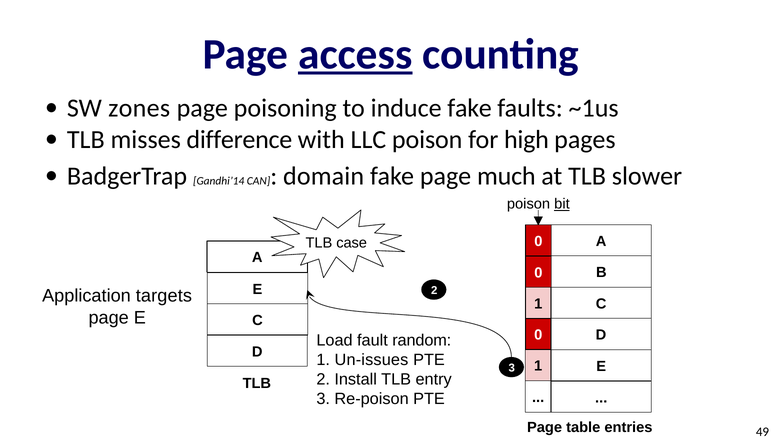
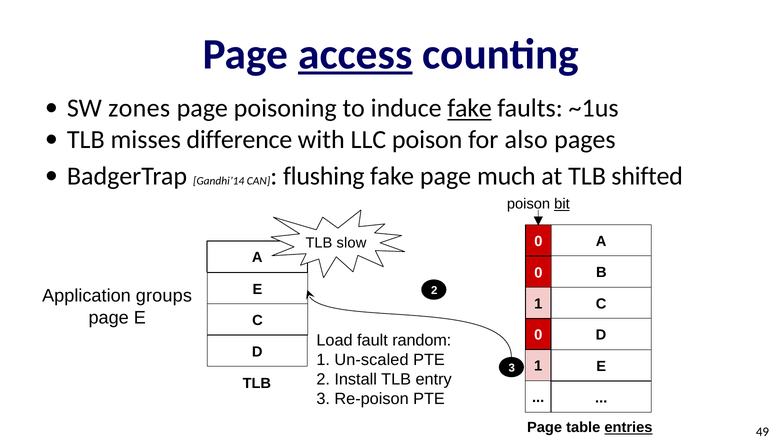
fake at (470, 108) underline: none -> present
high: high -> also
domain: domain -> flushing
slower: slower -> shifted
case: case -> slow
targets: targets -> groups
Un-issues: Un-issues -> Un-scaled
entries underline: none -> present
